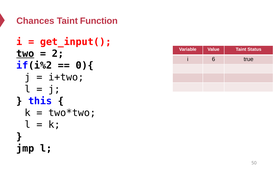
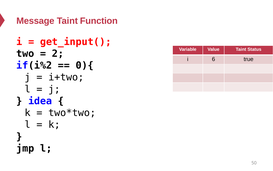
Chances: Chances -> Message
two underline: present -> none
this: this -> idea
